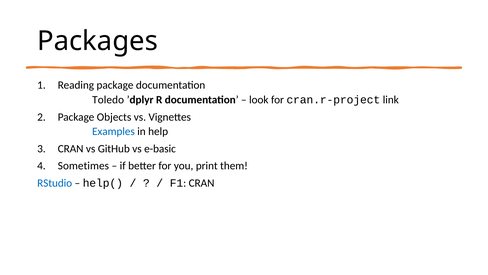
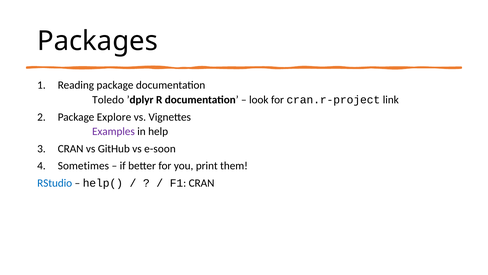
Objects: Objects -> Explore
Examples colour: blue -> purple
e-basic: e-basic -> e-soon
